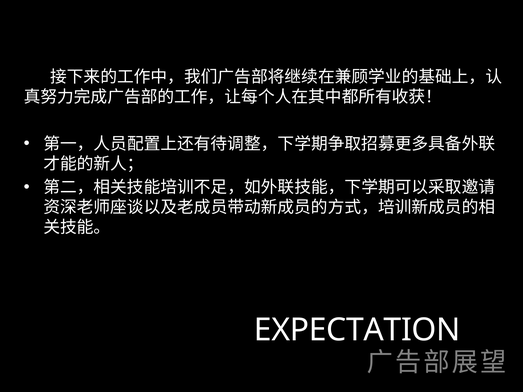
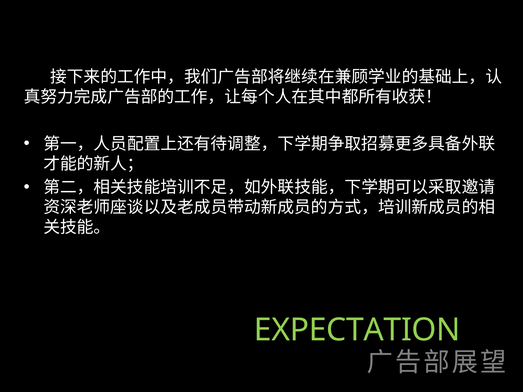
EXPECTATION colour: white -> light green
